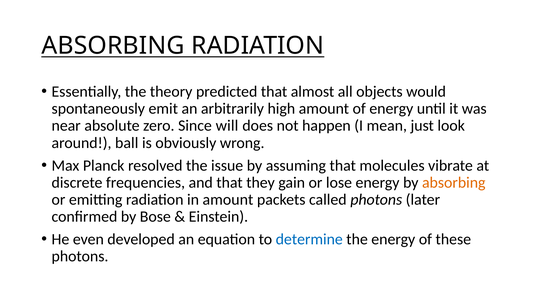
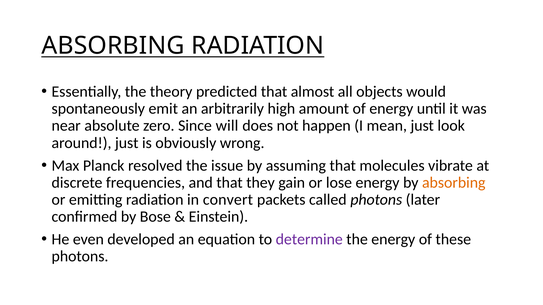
around ball: ball -> just
in amount: amount -> convert
determine colour: blue -> purple
